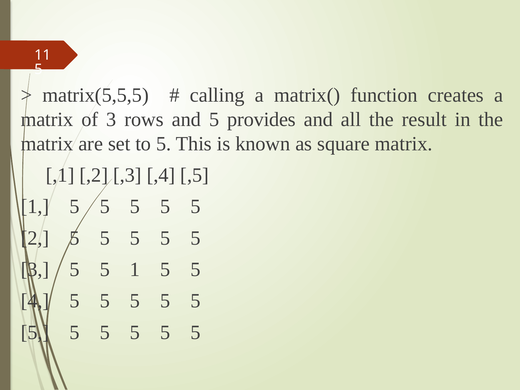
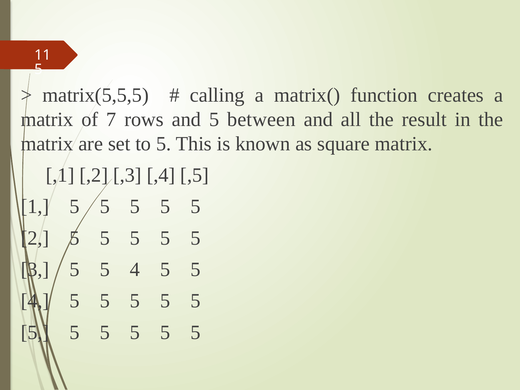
of 3: 3 -> 7
provides: provides -> between
3 5 5 1: 1 -> 4
